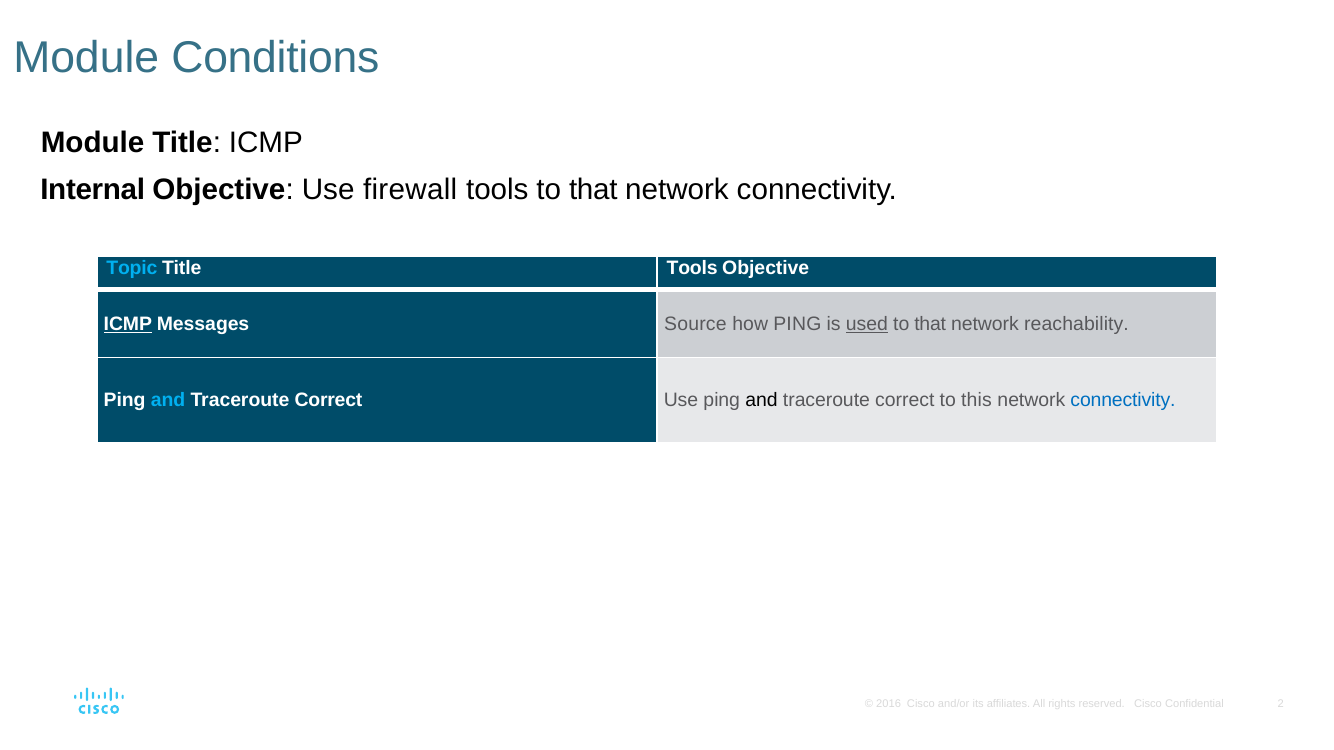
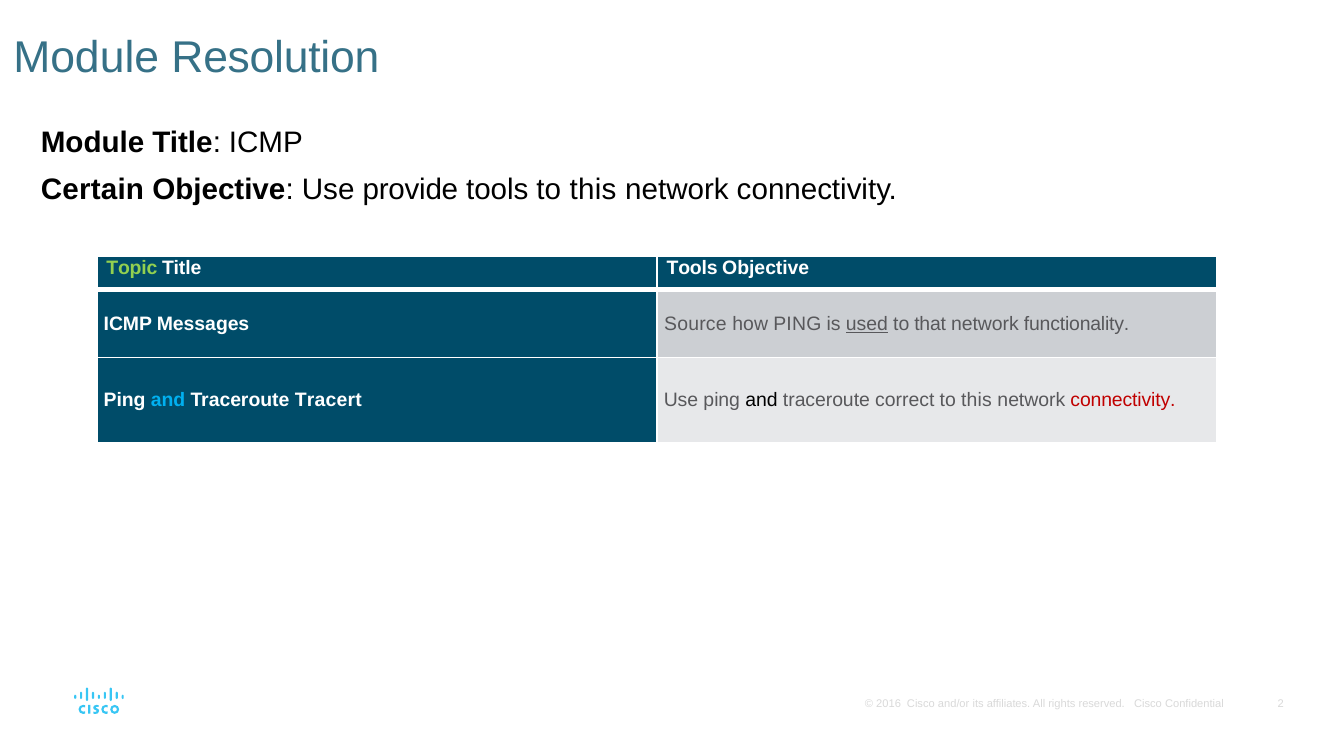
Conditions: Conditions -> Resolution
Internal: Internal -> Certain
firewall: firewall -> provide
tools to that: that -> this
Topic colour: light blue -> light green
ICMP at (128, 324) underline: present -> none
reachability: reachability -> functionality
Correct at (328, 401): Correct -> Tracert
connectivity at (1123, 401) colour: blue -> red
